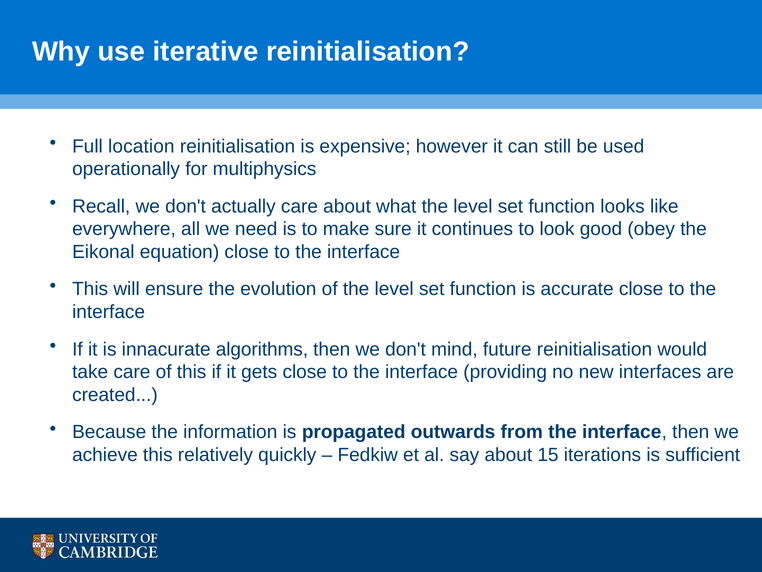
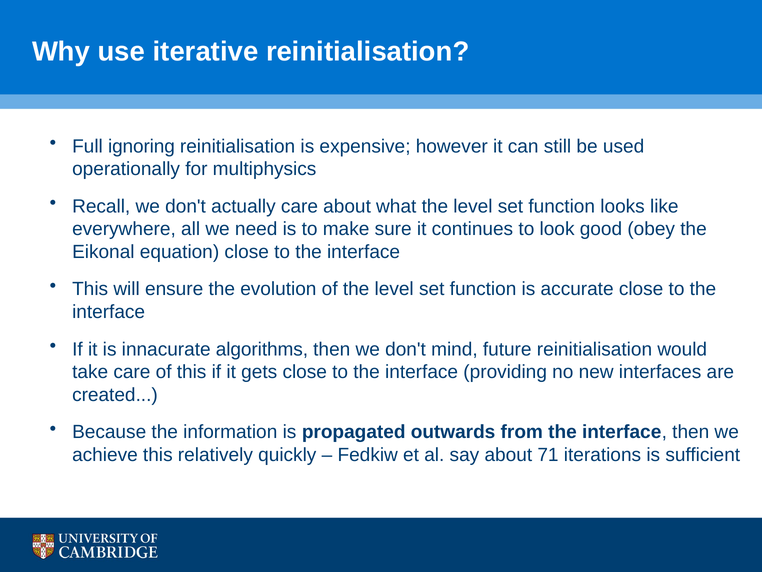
location: location -> ignoring
15: 15 -> 71
